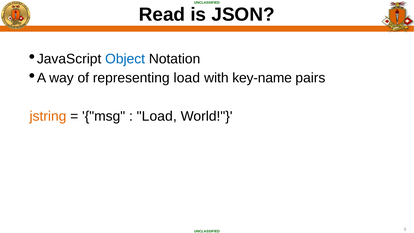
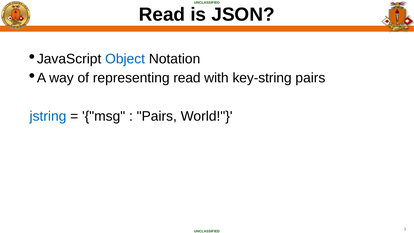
representing load: load -> read
key-name: key-name -> key-string
jstring colour: orange -> blue
Load at (157, 116): Load -> Pairs
